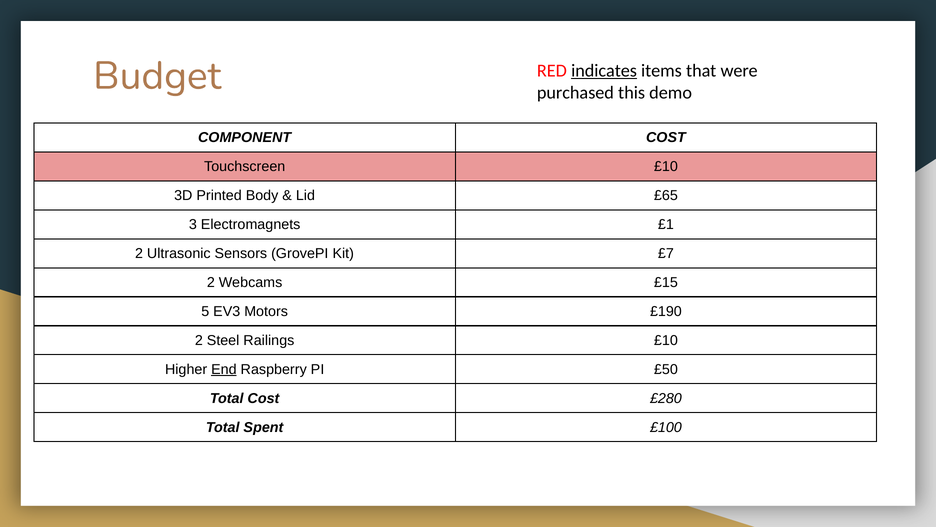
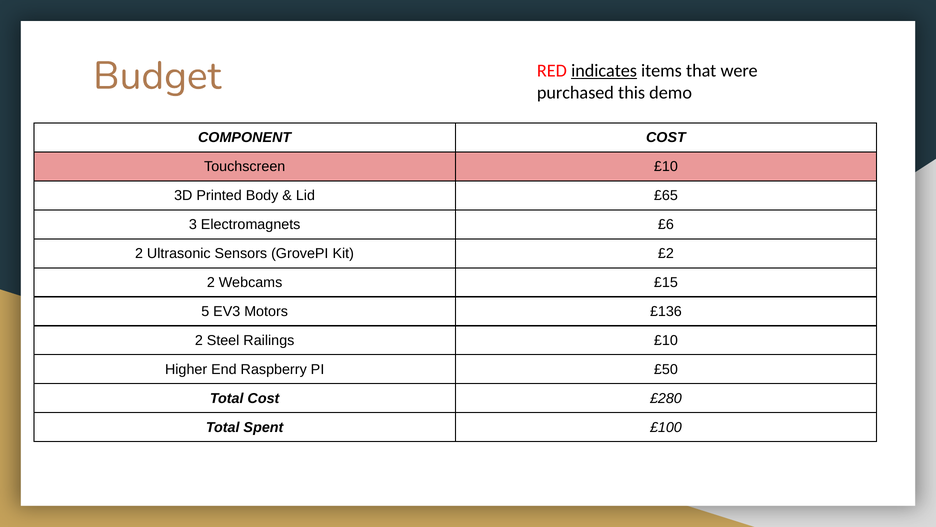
£1: £1 -> £6
£7: £7 -> £2
£190: £190 -> £136
End underline: present -> none
